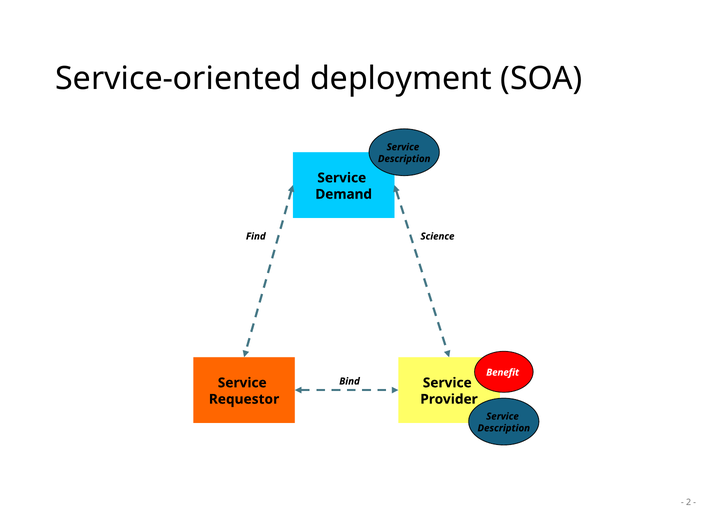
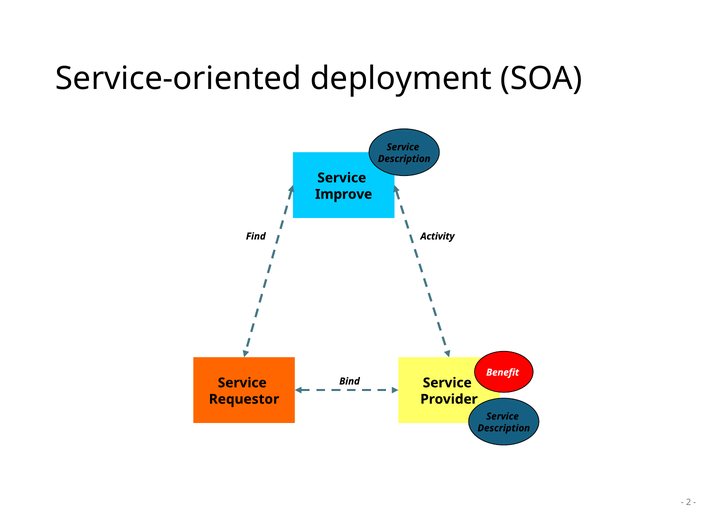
Demand: Demand -> Improve
Science: Science -> Activity
